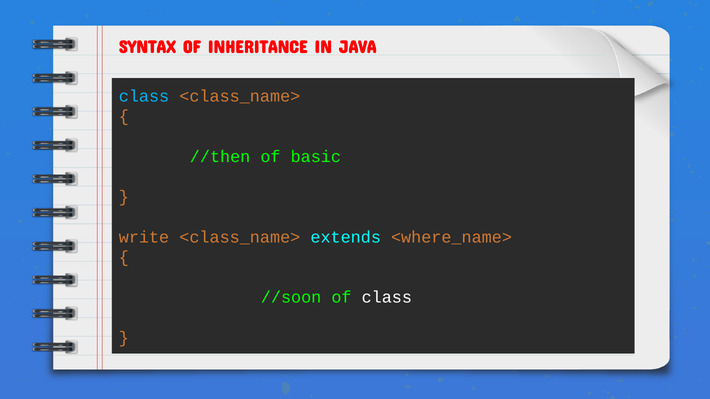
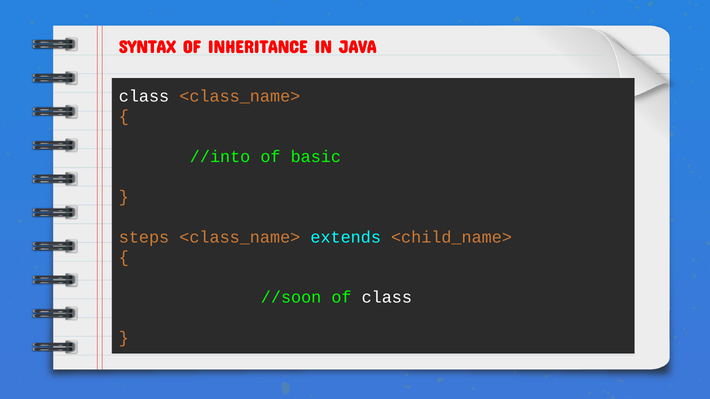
class at (144, 96) colour: light blue -> white
//then: //then -> //into
write: write -> steps
<where_name>: <where_name> -> <child_name>
